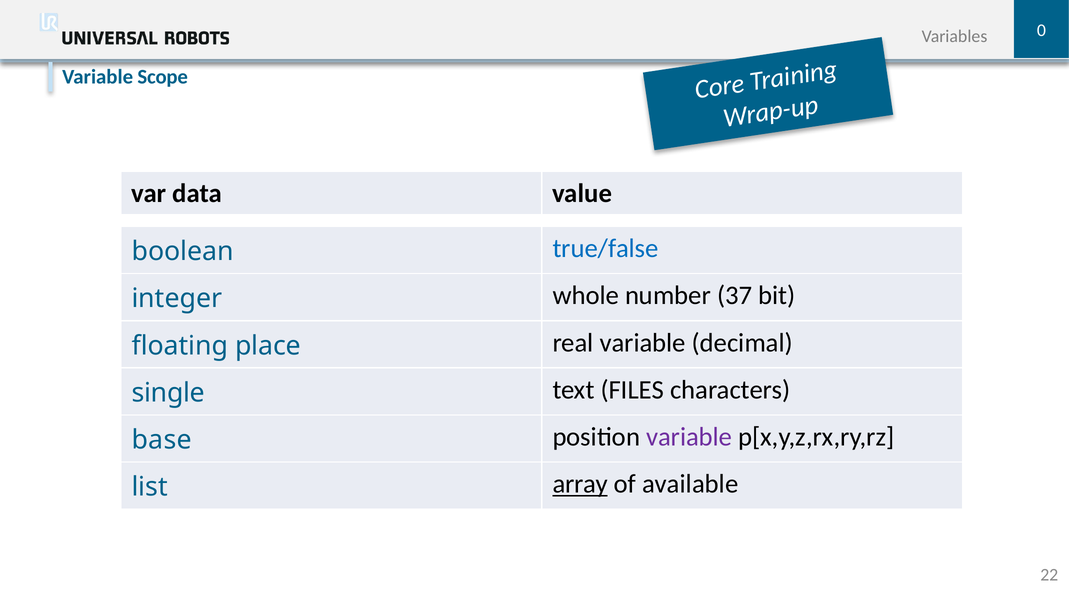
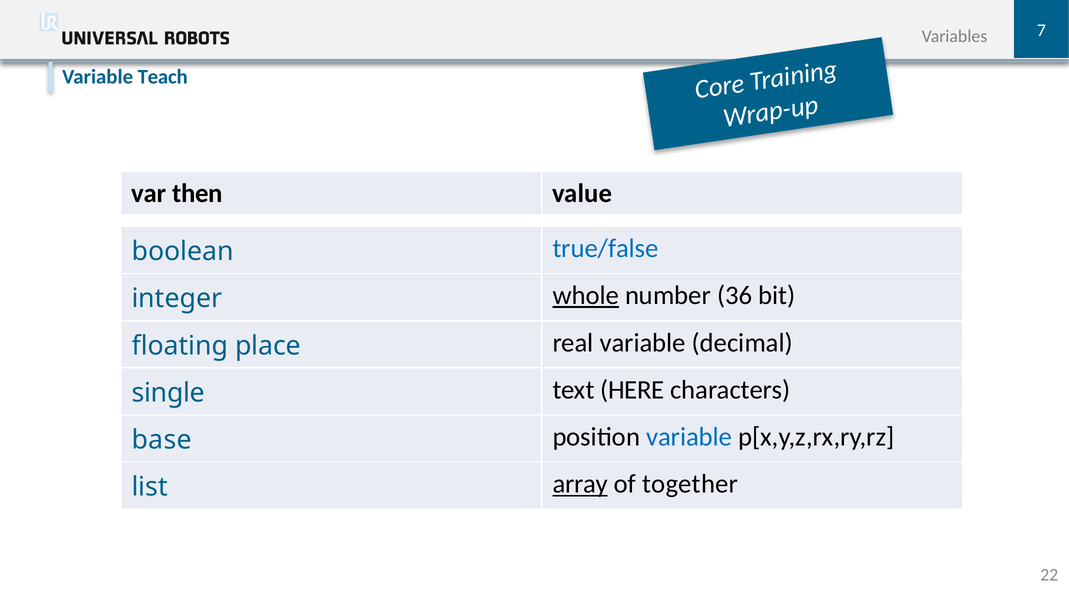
0: 0 -> 7
Scope: Scope -> Teach
data: data -> then
whole underline: none -> present
37: 37 -> 36
FILES: FILES -> HERE
variable at (689, 436) colour: purple -> blue
available: available -> together
